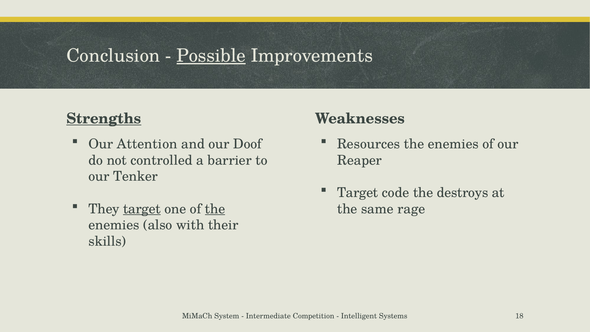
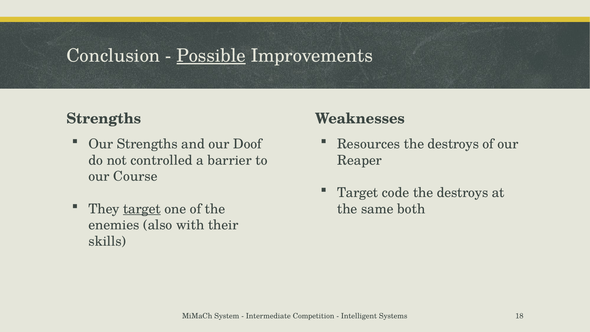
Strengths at (104, 119) underline: present -> none
Our Attention: Attention -> Strengths
enemies at (453, 144): enemies -> destroys
Tenker: Tenker -> Course
the at (215, 209) underline: present -> none
rage: rage -> both
